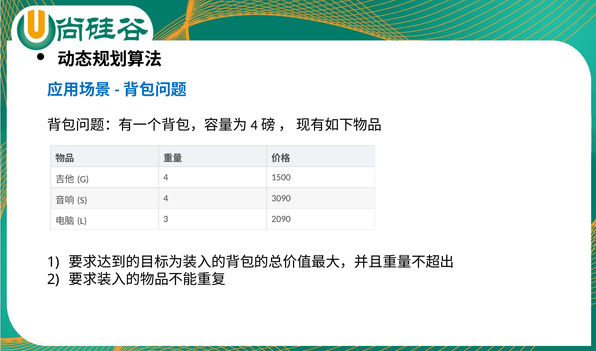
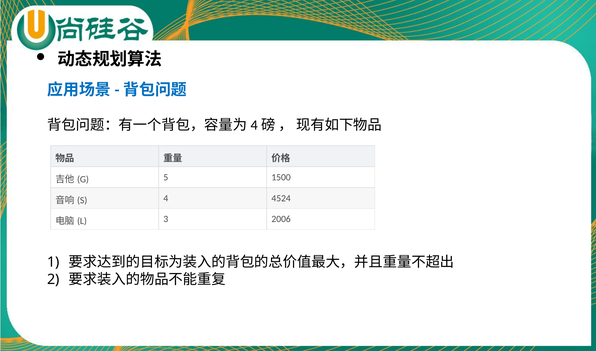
4 at (166, 177): 4 -> 5
3090: 3090 -> 4524
2090: 2090 -> 2006
